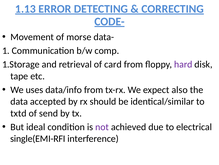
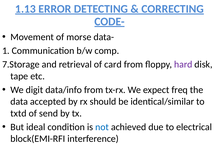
1.Storage: 1.Storage -> 7.Storage
uses: uses -> digit
also: also -> freq
not colour: purple -> blue
single(EMI-RFI: single(EMI-RFI -> block(EMI-RFI
